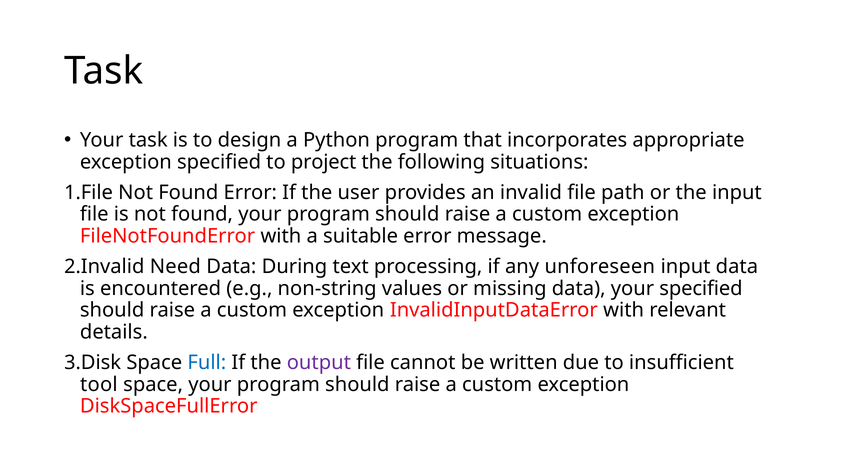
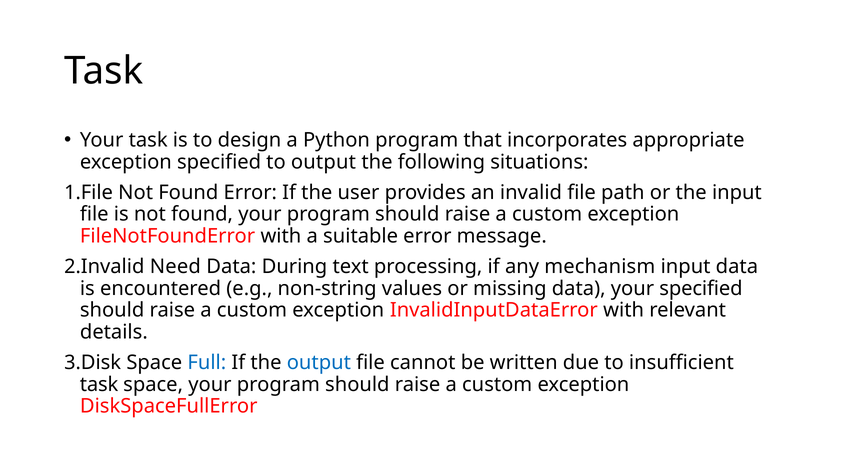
to project: project -> output
unforeseen: unforeseen -> mechanism
output at (319, 362) colour: purple -> blue
tool at (99, 384): tool -> task
